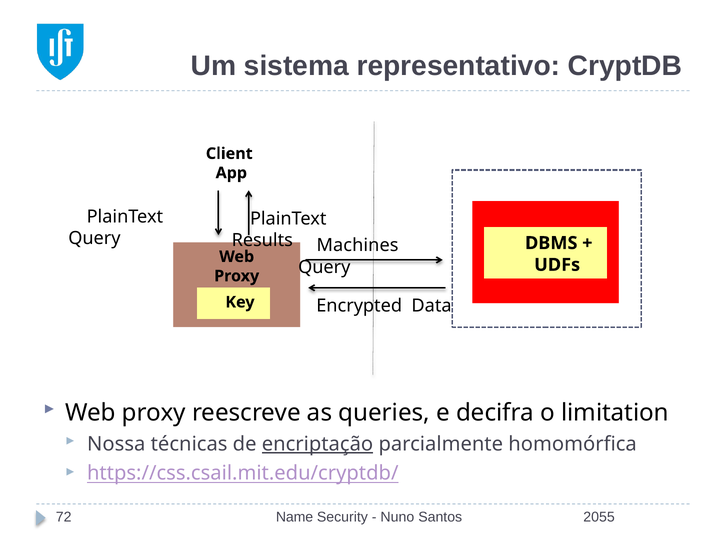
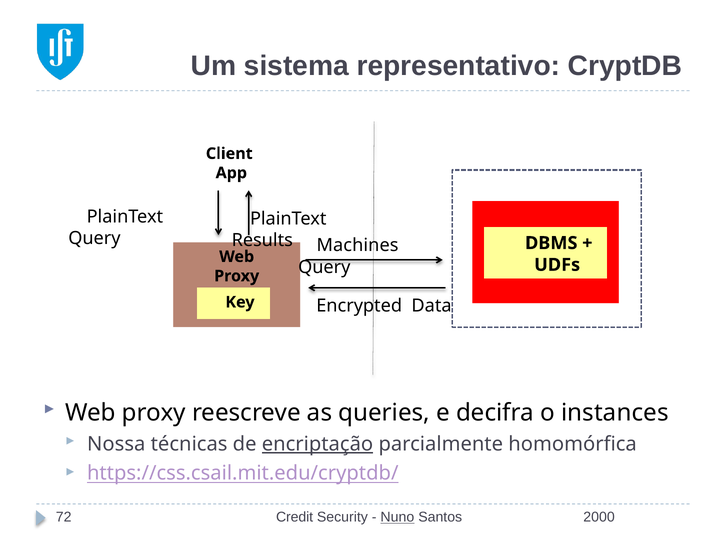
limitation: limitation -> instances
Name: Name -> Credit
Nuno underline: none -> present
2055: 2055 -> 2000
